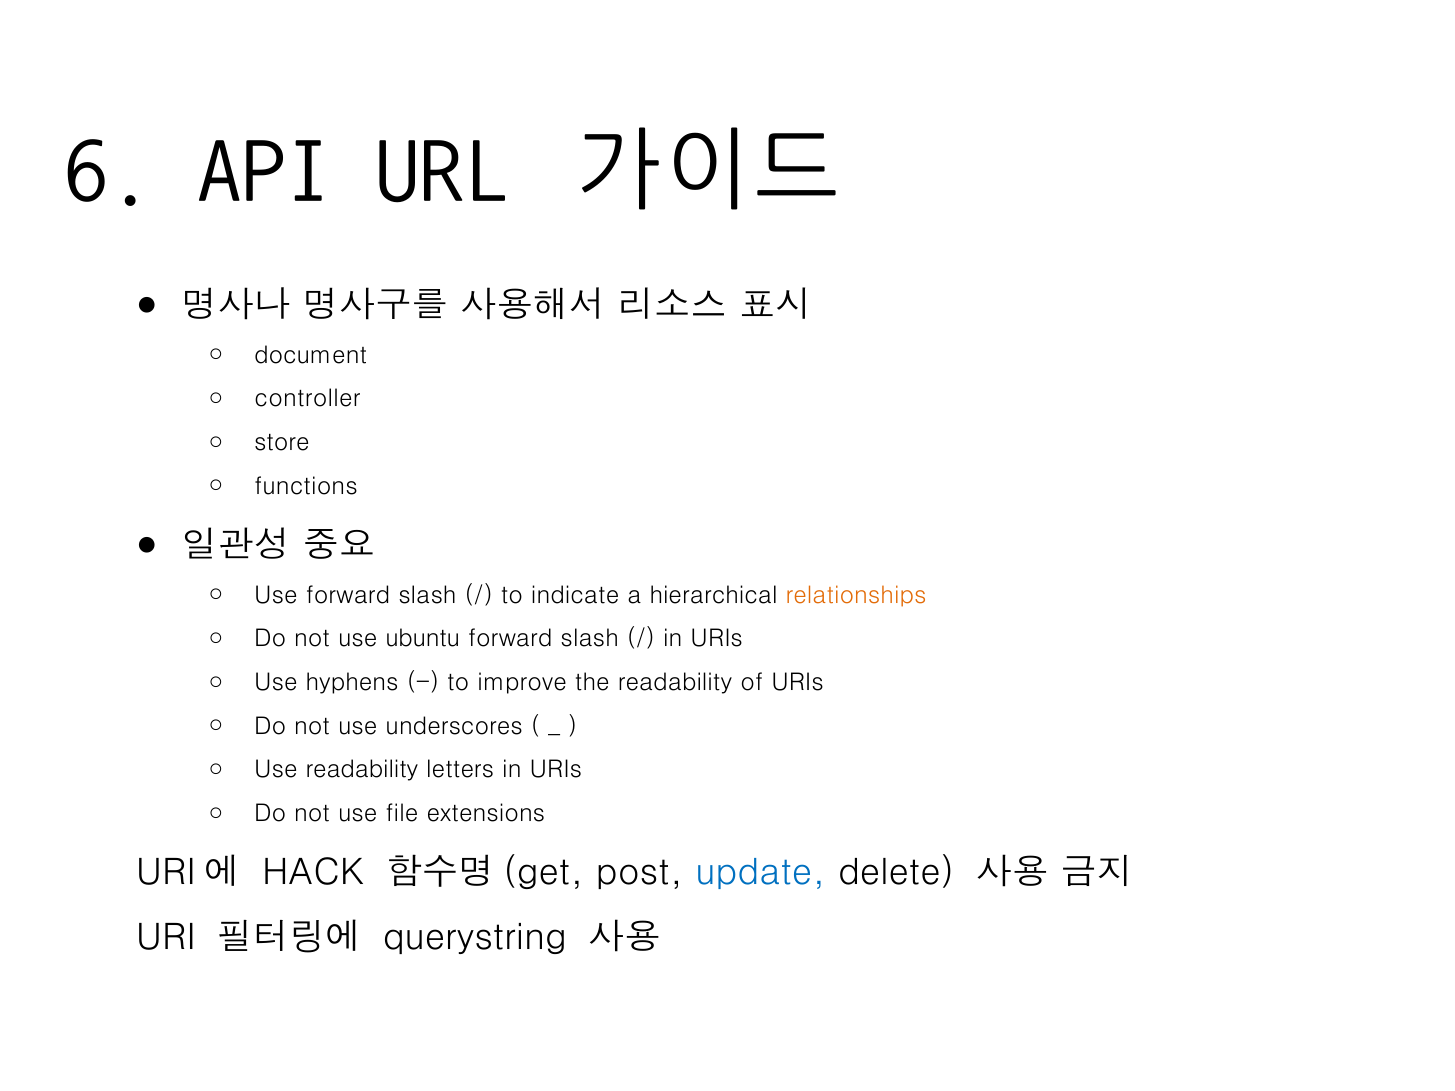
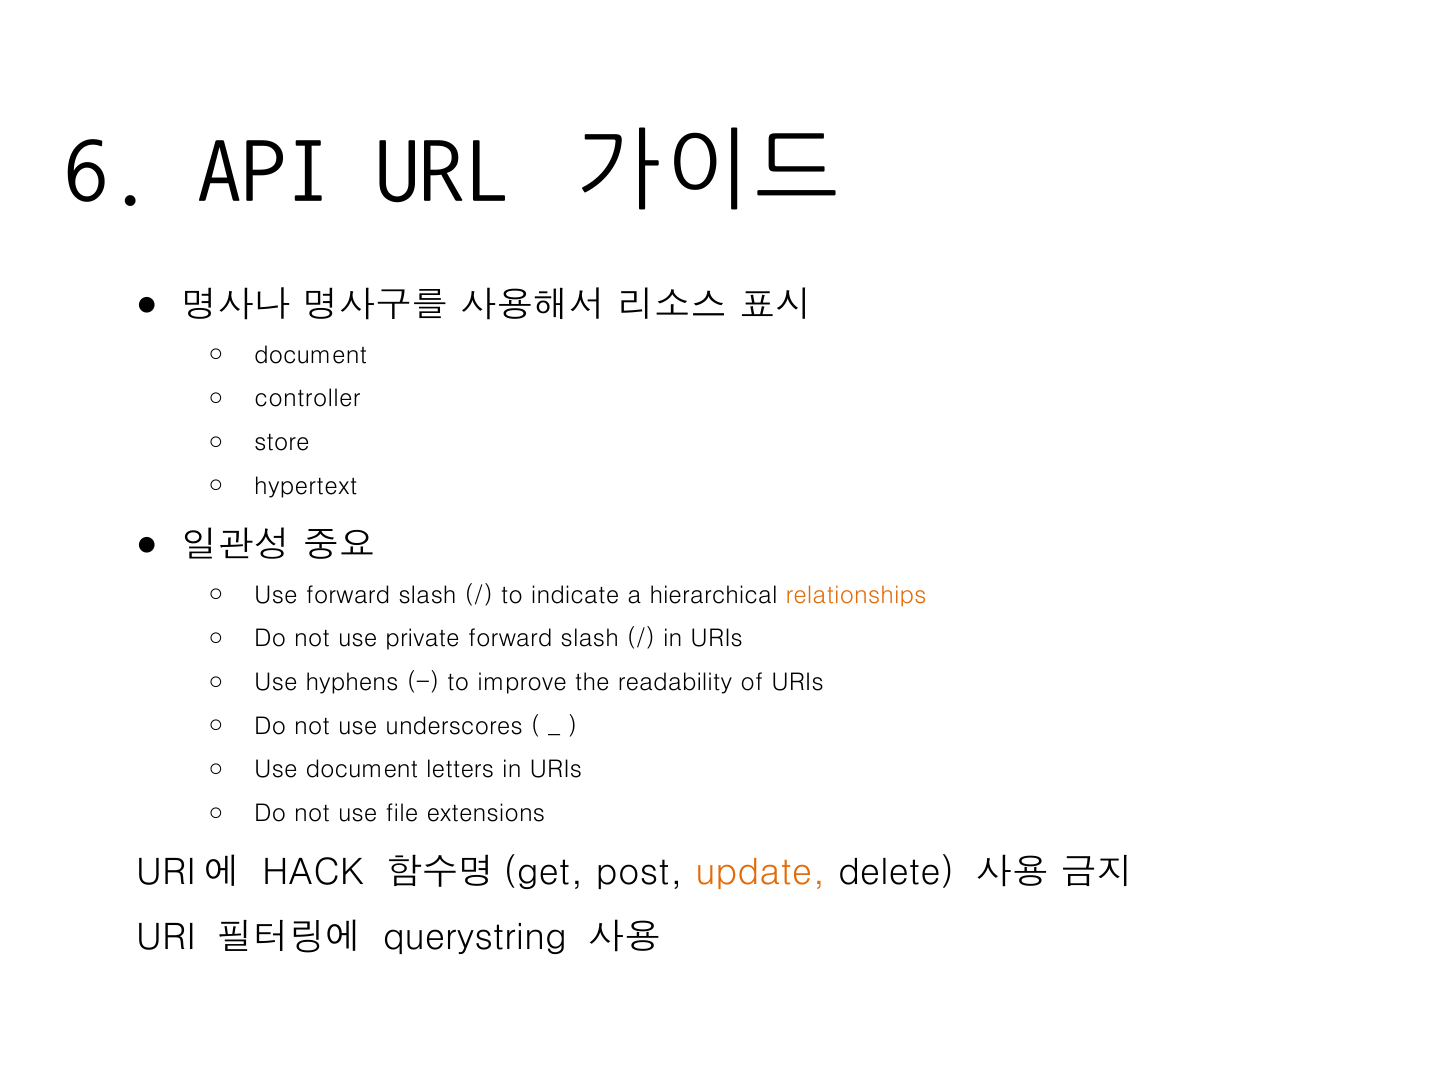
functions: functions -> hypertext
ubuntu: ubuntu -> private
Use readability: readability -> document
update colour: blue -> orange
